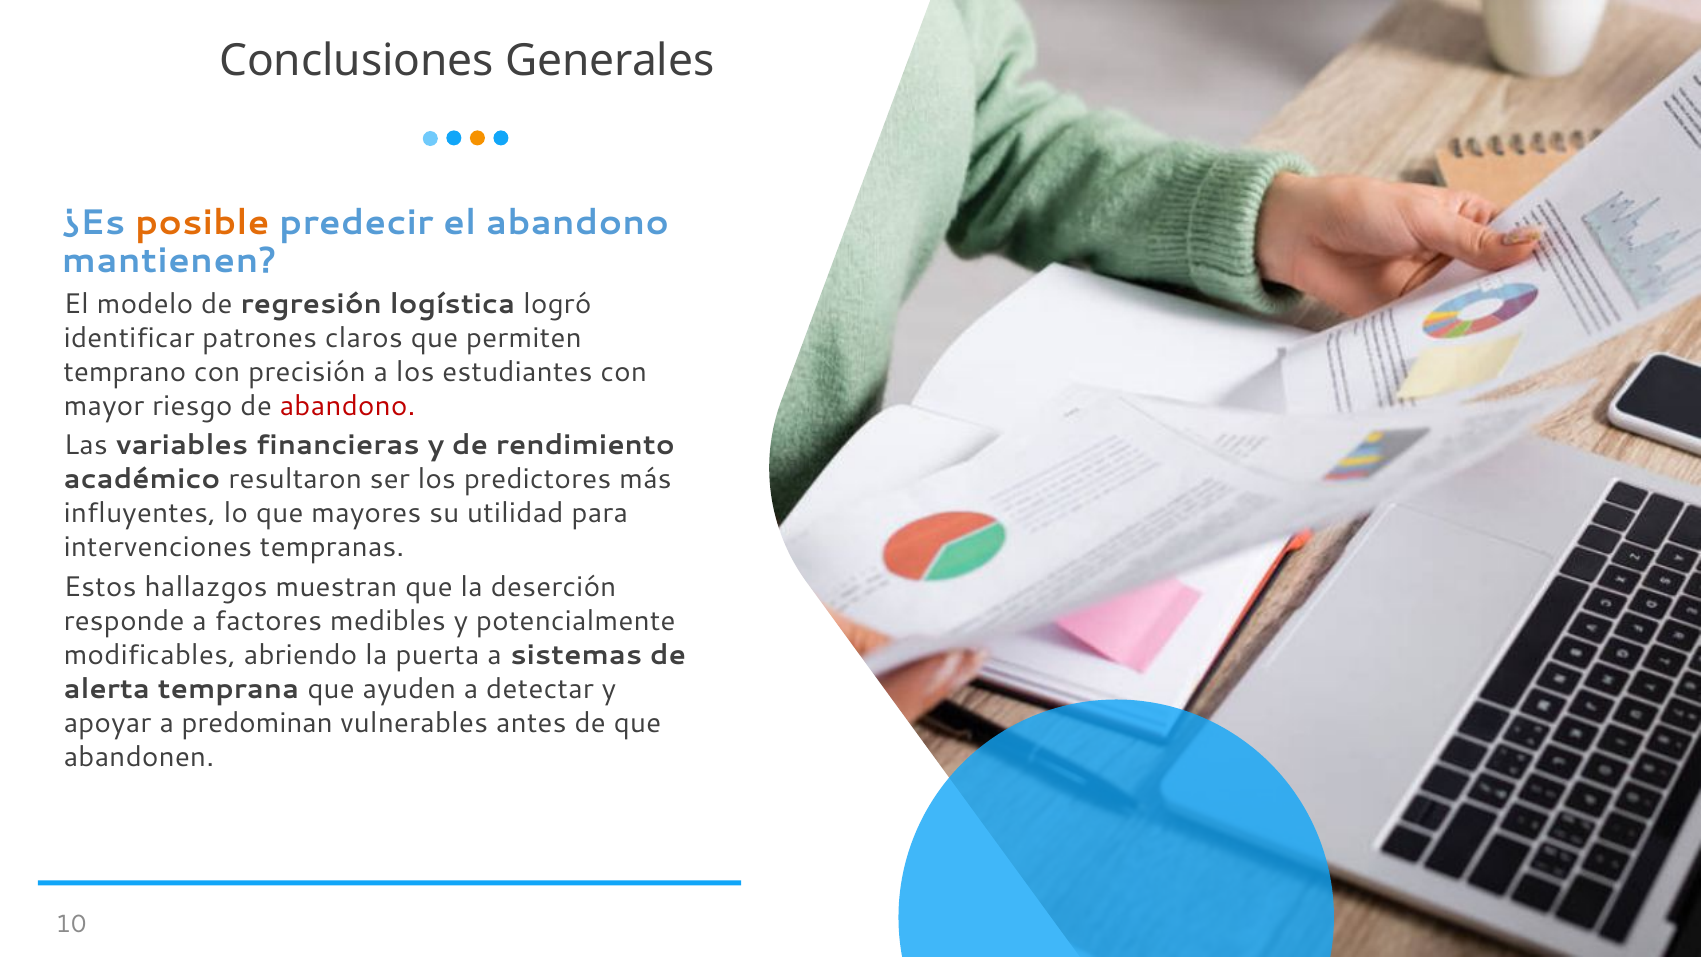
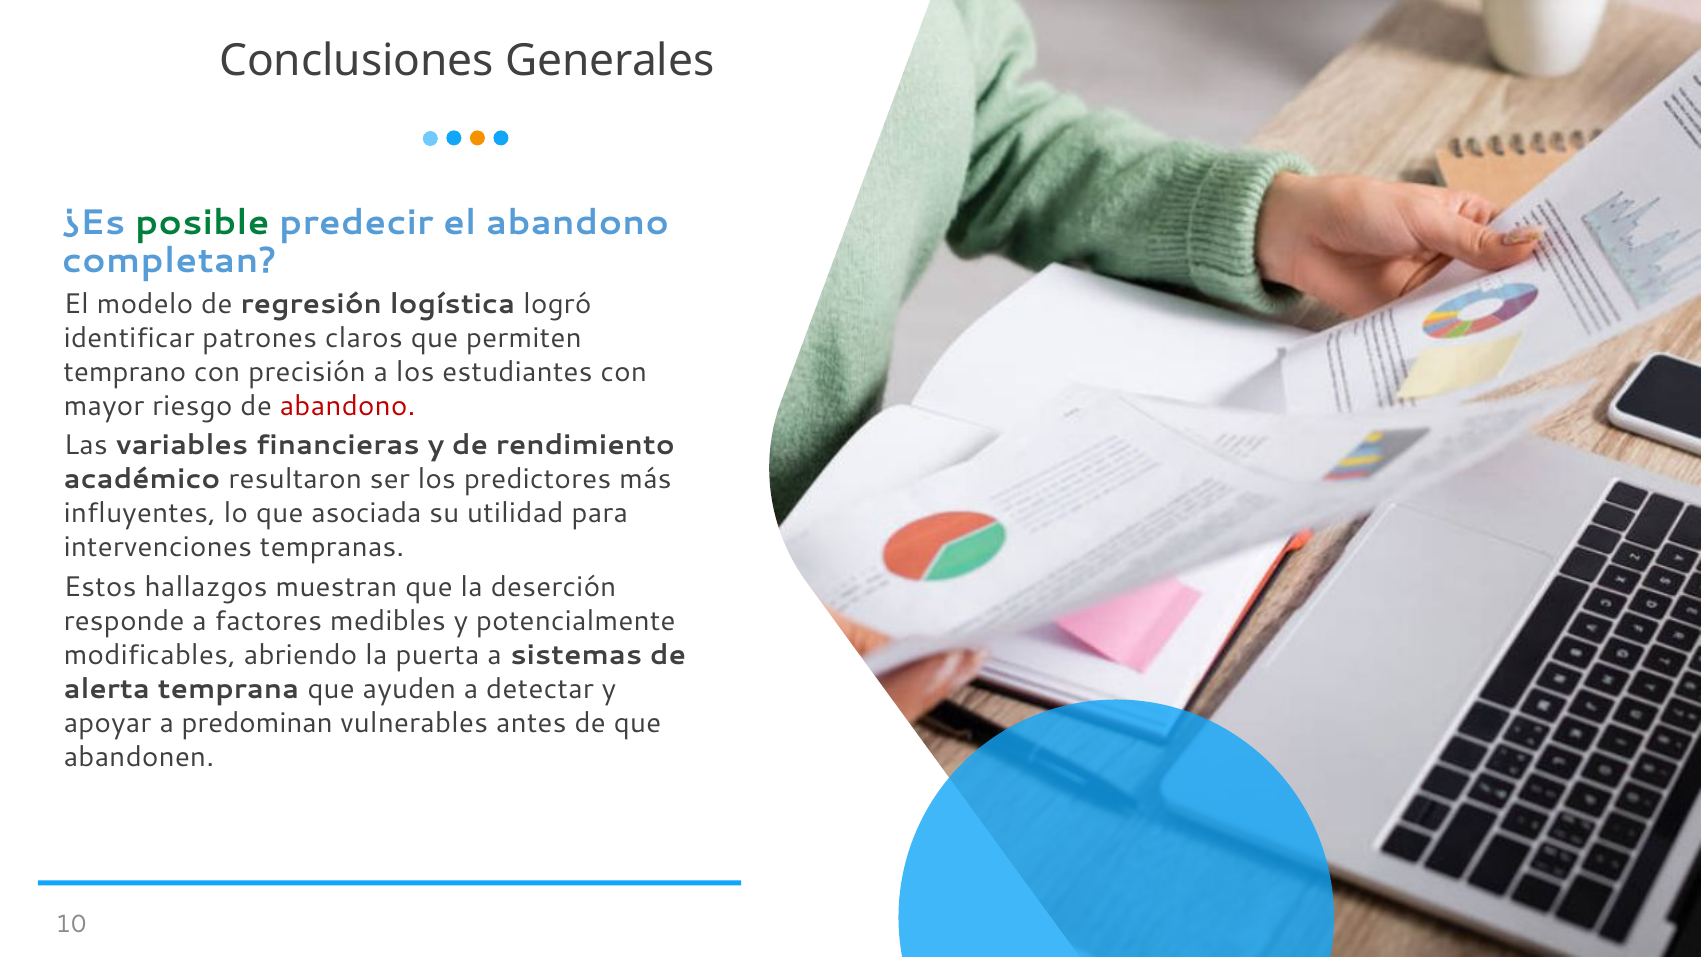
posible colour: orange -> green
mantienen: mantienen -> completan
mayores: mayores -> asociada
